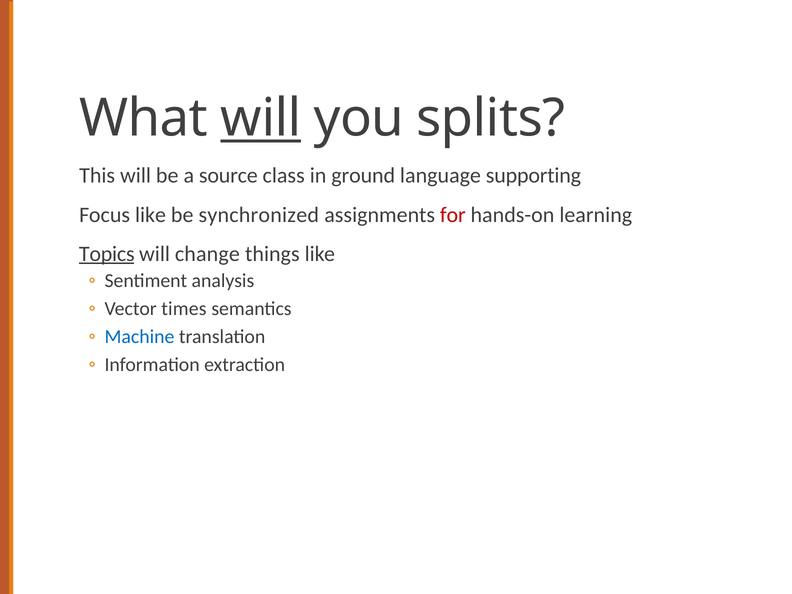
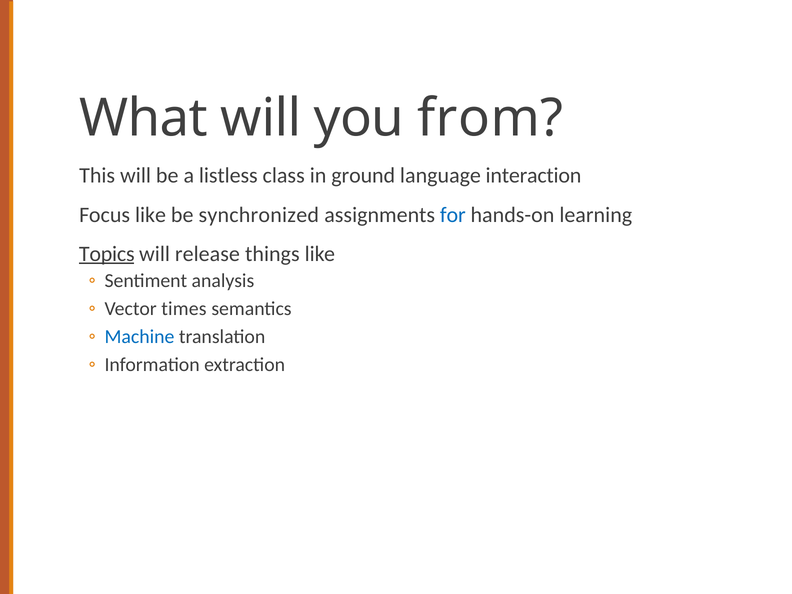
will at (261, 118) underline: present -> none
splits: splits -> from
source: source -> listless
supporting: supporting -> interaction
for colour: red -> blue
change: change -> release
